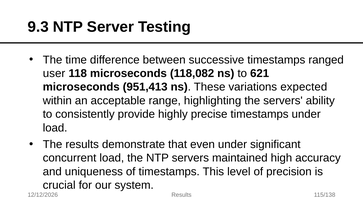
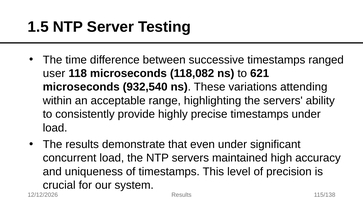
9.3: 9.3 -> 1.5
951,413: 951,413 -> 932,540
expected: expected -> attending
